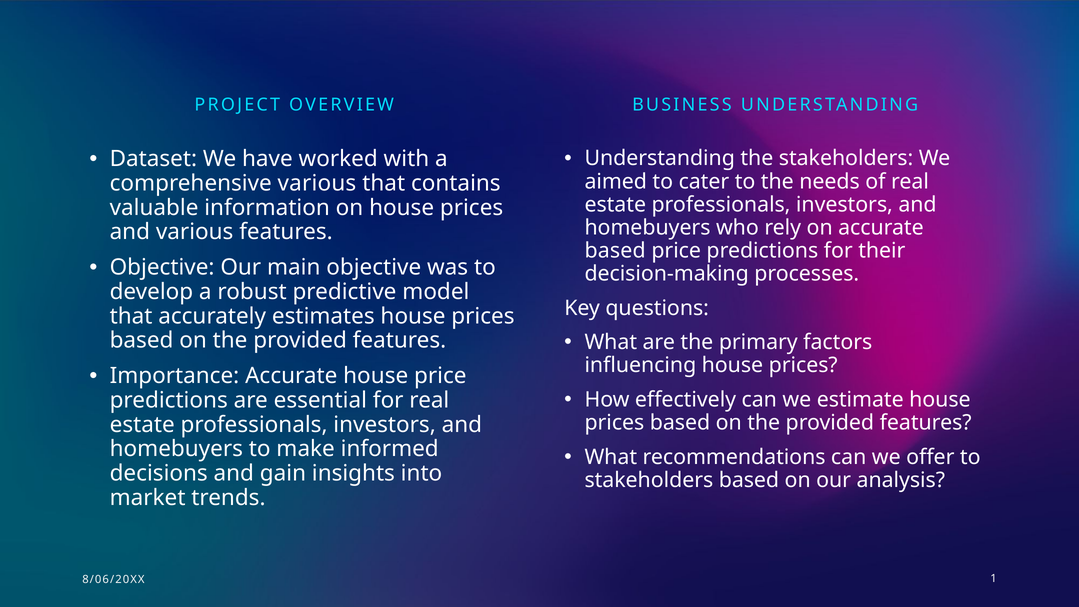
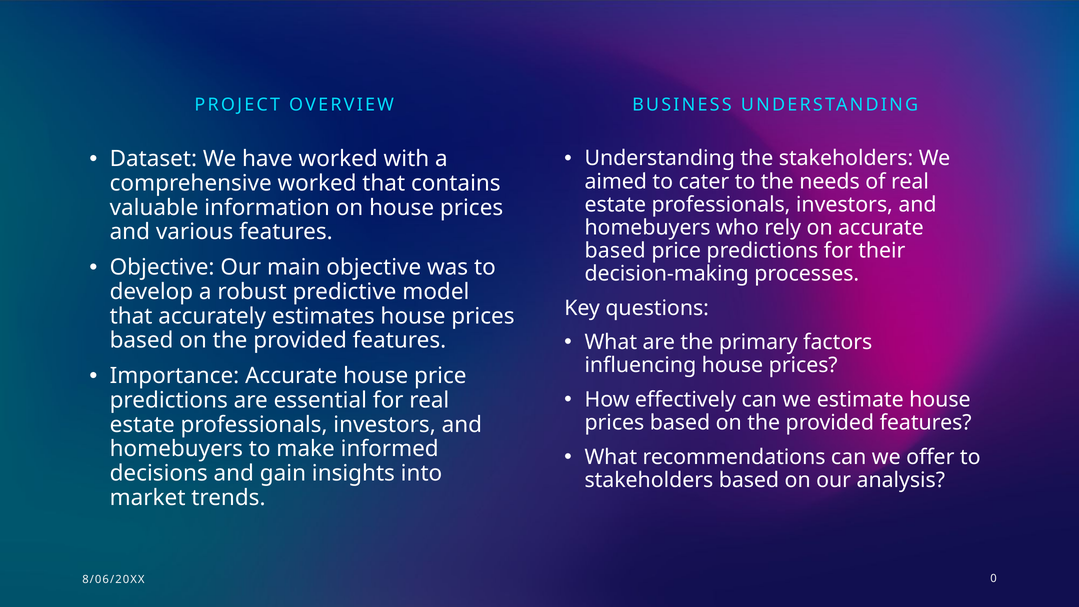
comprehensive various: various -> worked
1: 1 -> 0
